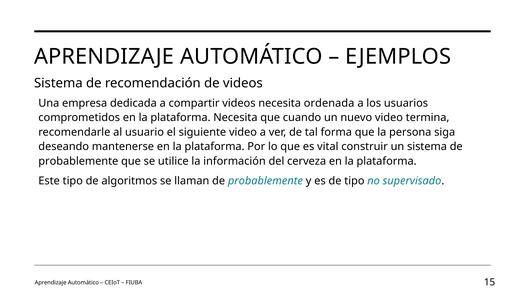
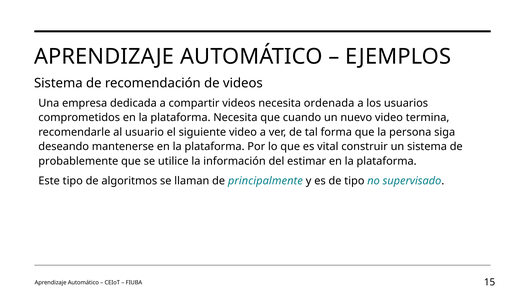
cerveza: cerveza -> estimar
llaman de probablemente: probablemente -> principalmente
